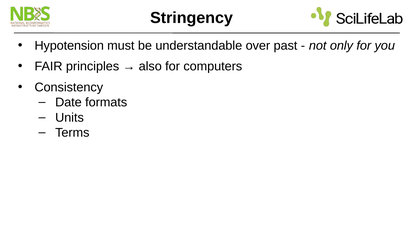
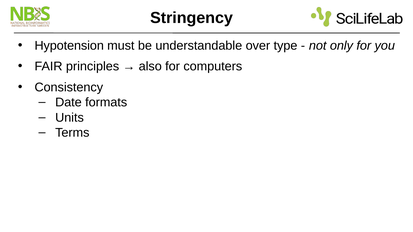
past: past -> type
